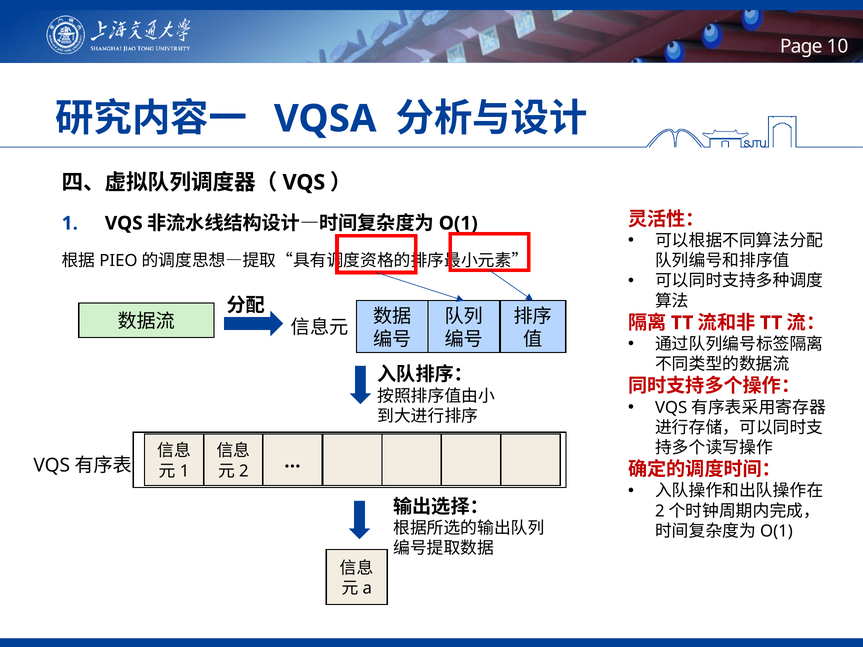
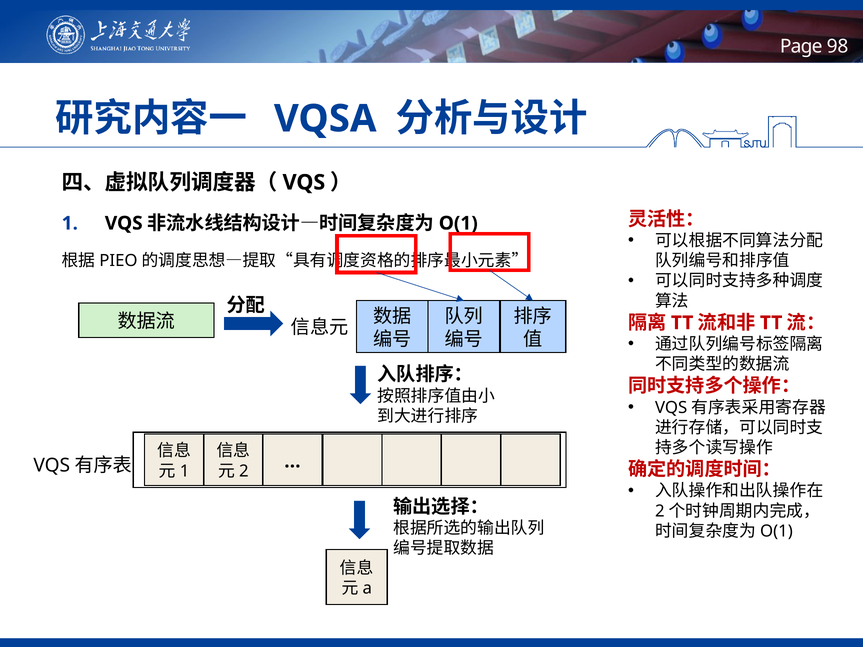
10: 10 -> 98
